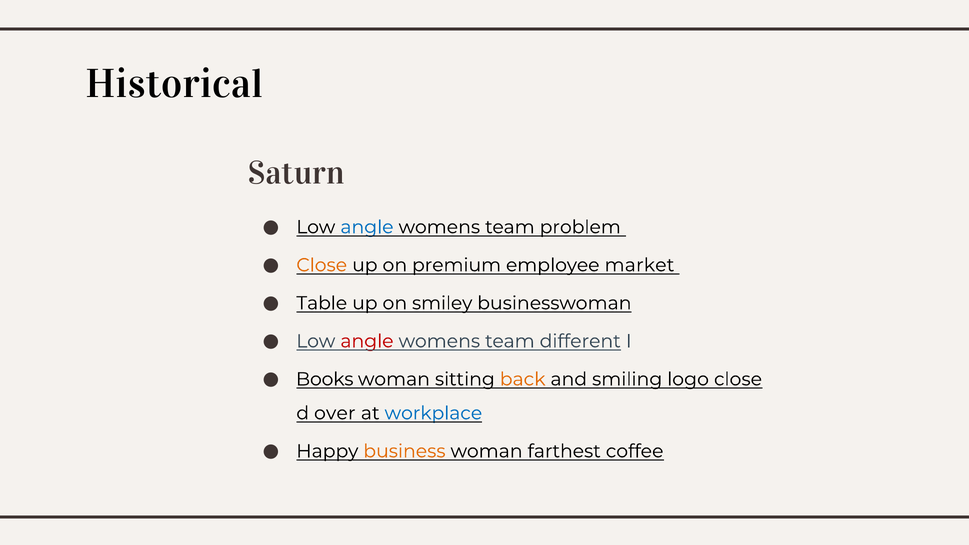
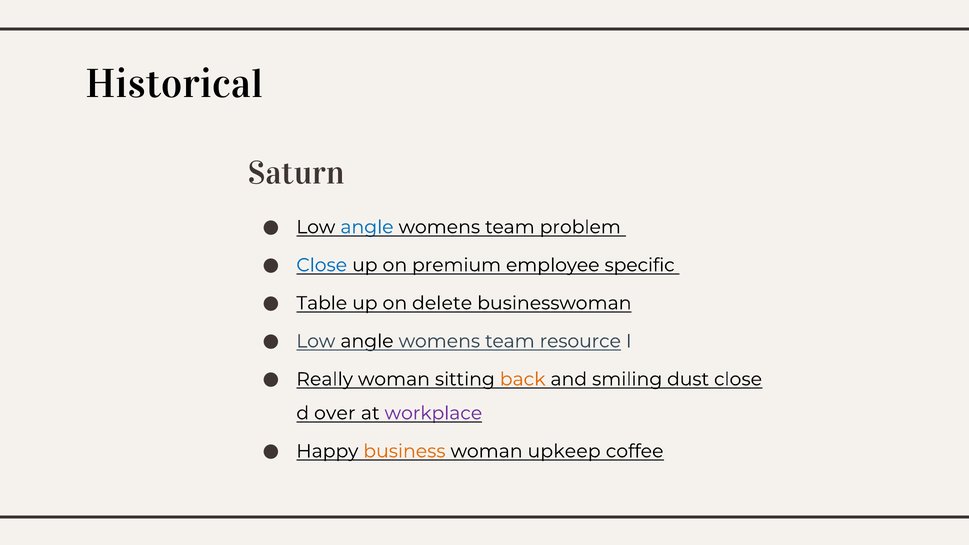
Close at (322, 265) colour: orange -> blue
market: market -> specific
smiley: smiley -> delete
angle at (367, 341) colour: red -> black
different: different -> resource
Books: Books -> Really
logo: logo -> dust
workplace colour: blue -> purple
farthest: farthest -> upkeep
